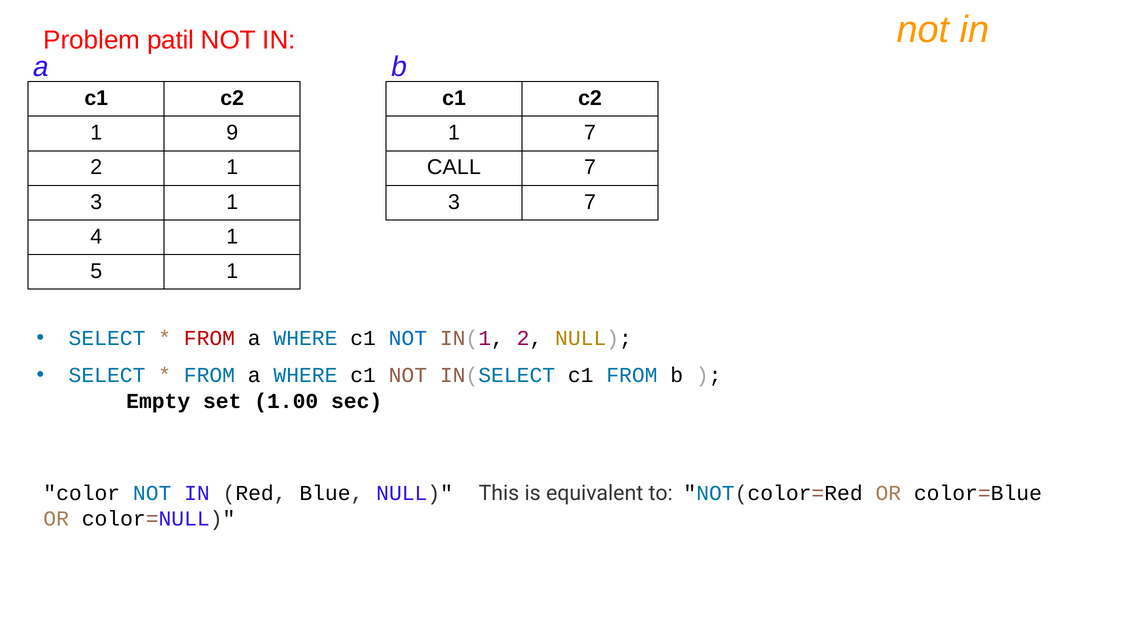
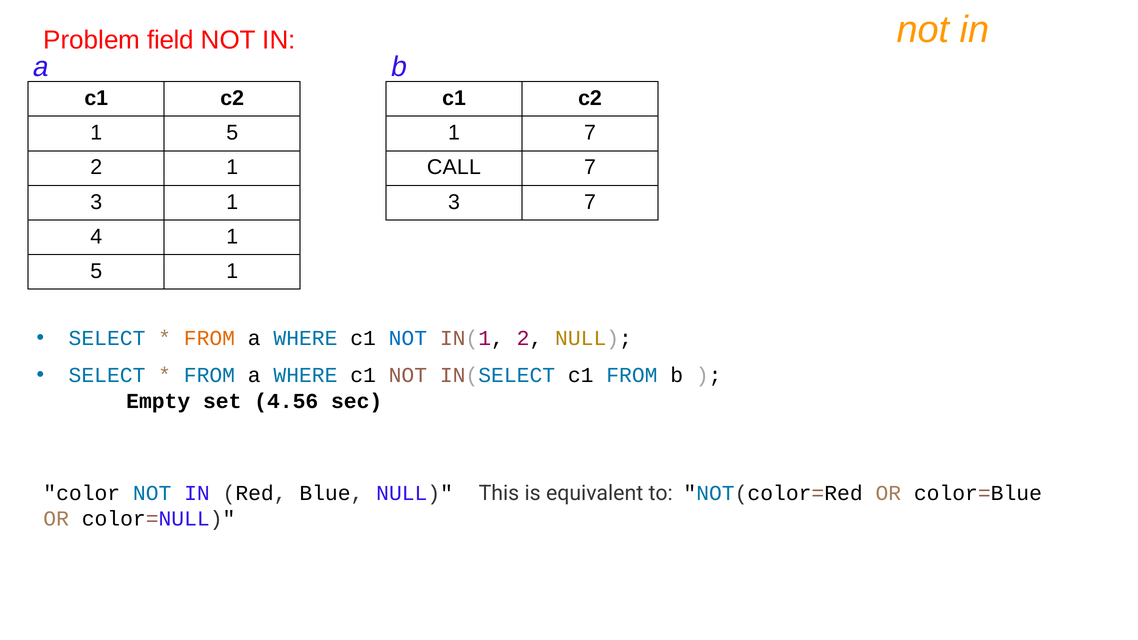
patil: patil -> field
9 at (232, 133): 9 -> 5
FROM at (209, 339) colour: red -> orange
1.00: 1.00 -> 4.56
